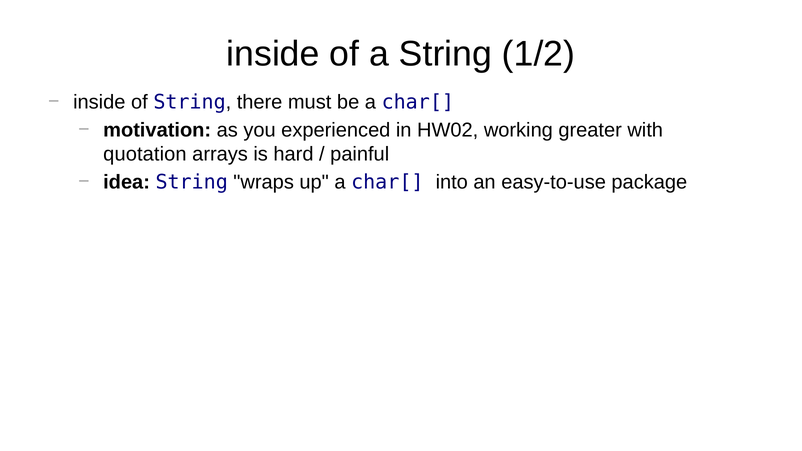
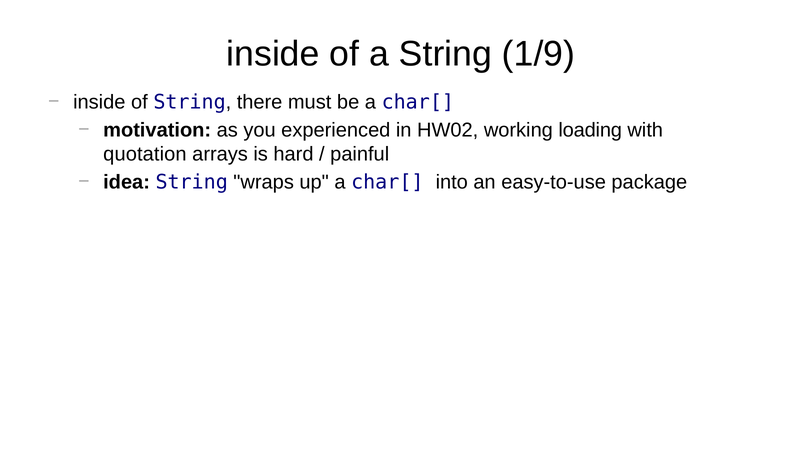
1/2: 1/2 -> 1/9
greater: greater -> loading
